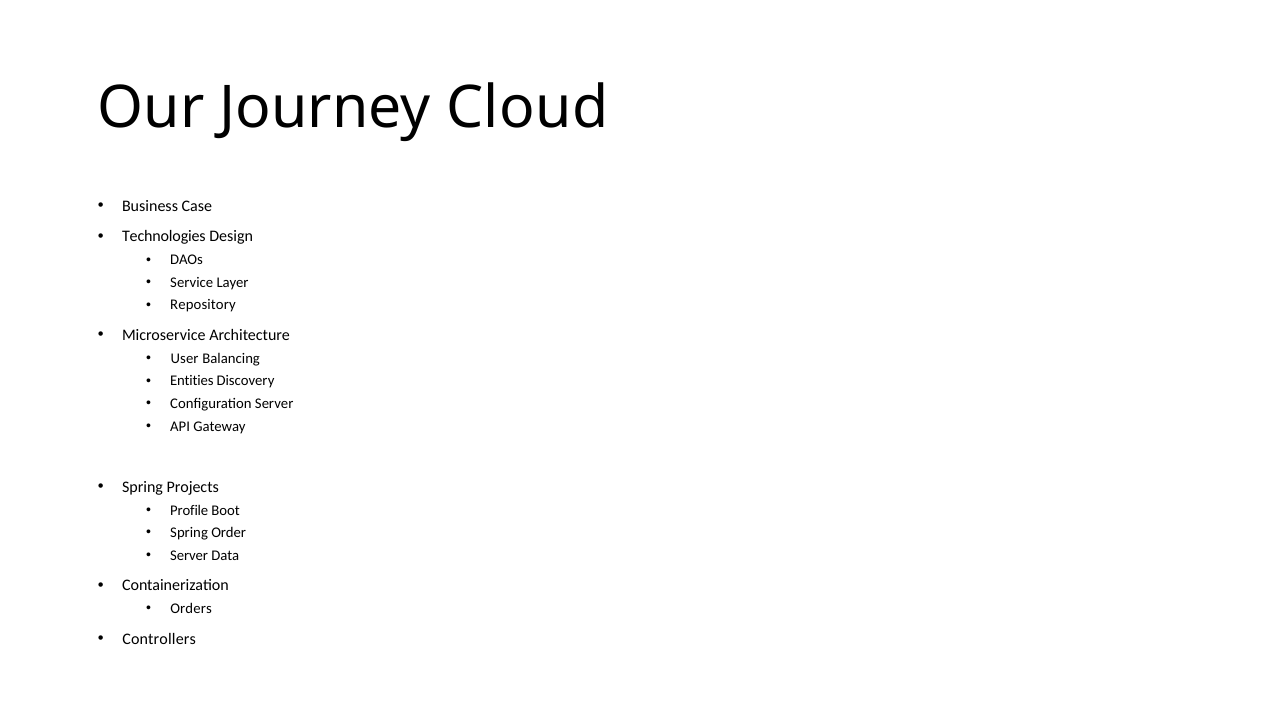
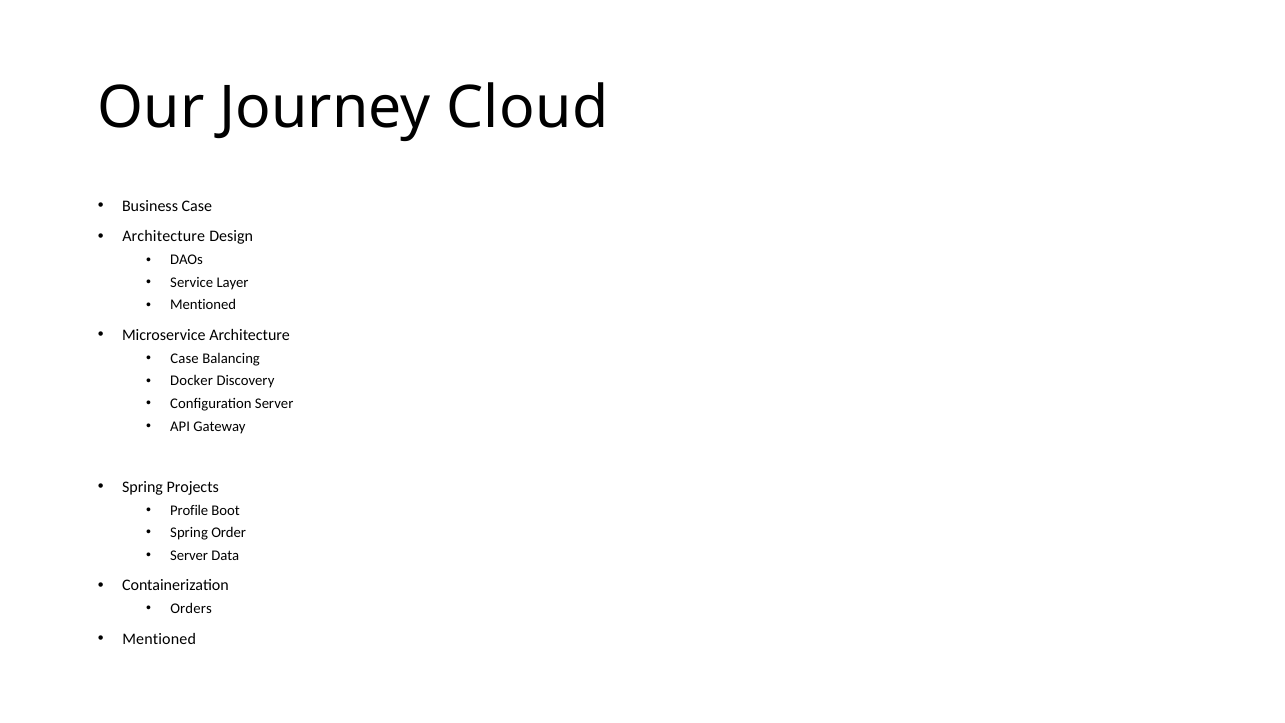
Technologies at (164, 237): Technologies -> Architecture
Repository at (203, 305): Repository -> Mentioned
User at (185, 358): User -> Case
Entities: Entities -> Docker
Controllers at (159, 639): Controllers -> Mentioned
